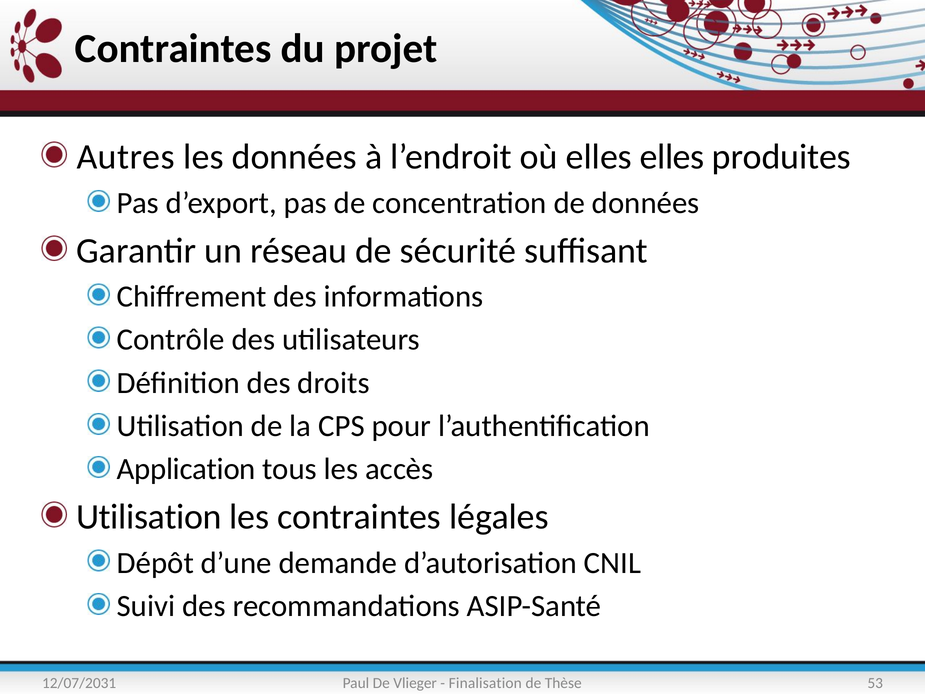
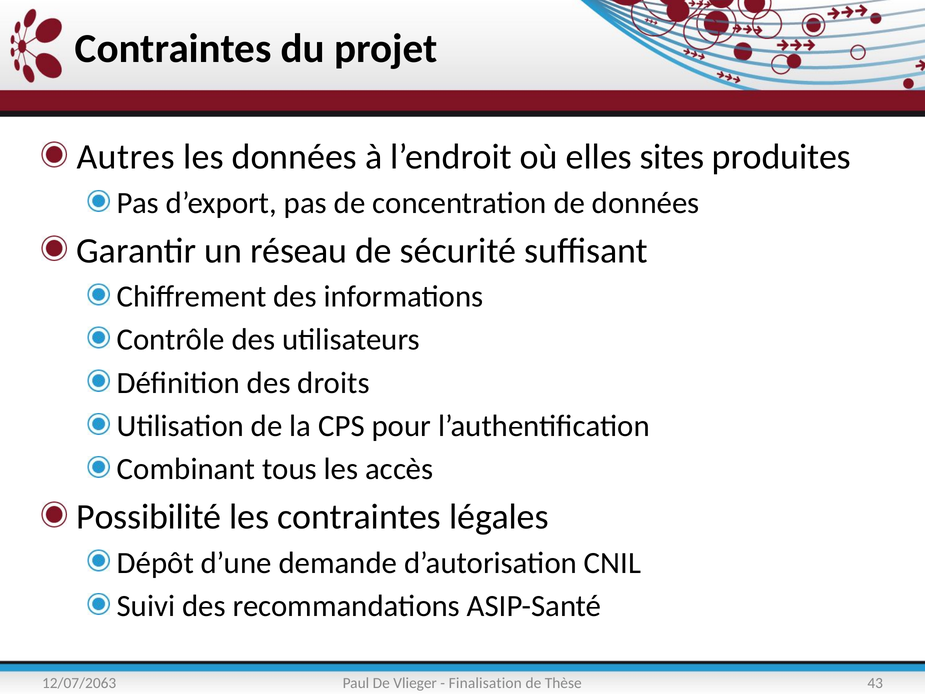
elles elles: elles -> sites
Application: Application -> Combinant
Utilisation at (149, 517): Utilisation -> Possibilité
12/07/2031: 12/07/2031 -> 12/07/2063
53: 53 -> 43
